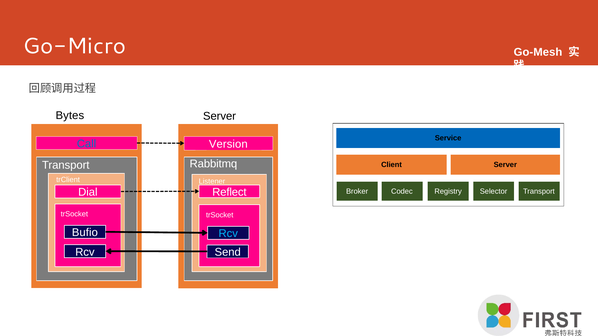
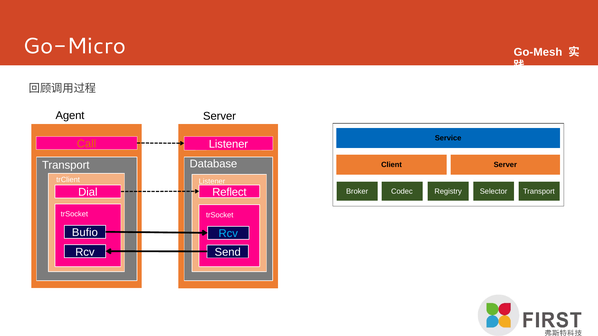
Bytes: Bytes -> Agent
Call colour: blue -> orange
Version at (228, 144): Version -> Listener
Rabbitmq: Rabbitmq -> Database
